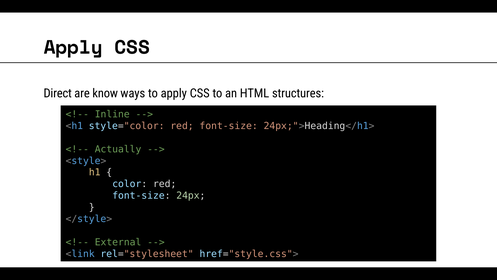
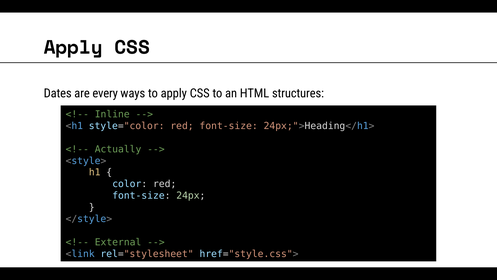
Direct: Direct -> Dates
know: know -> every
